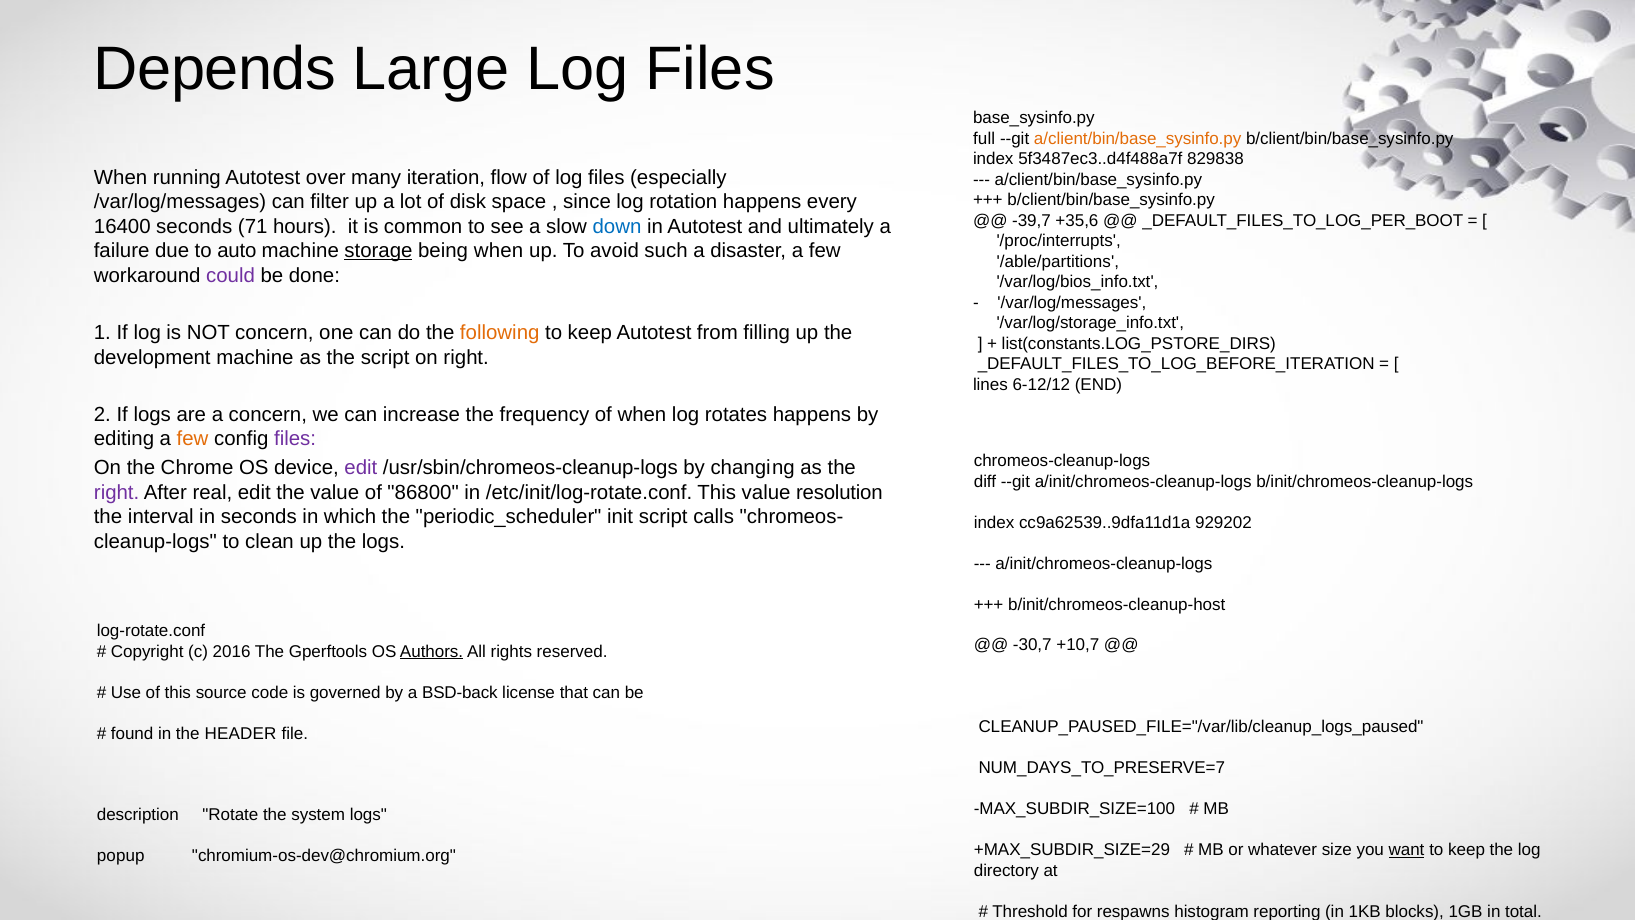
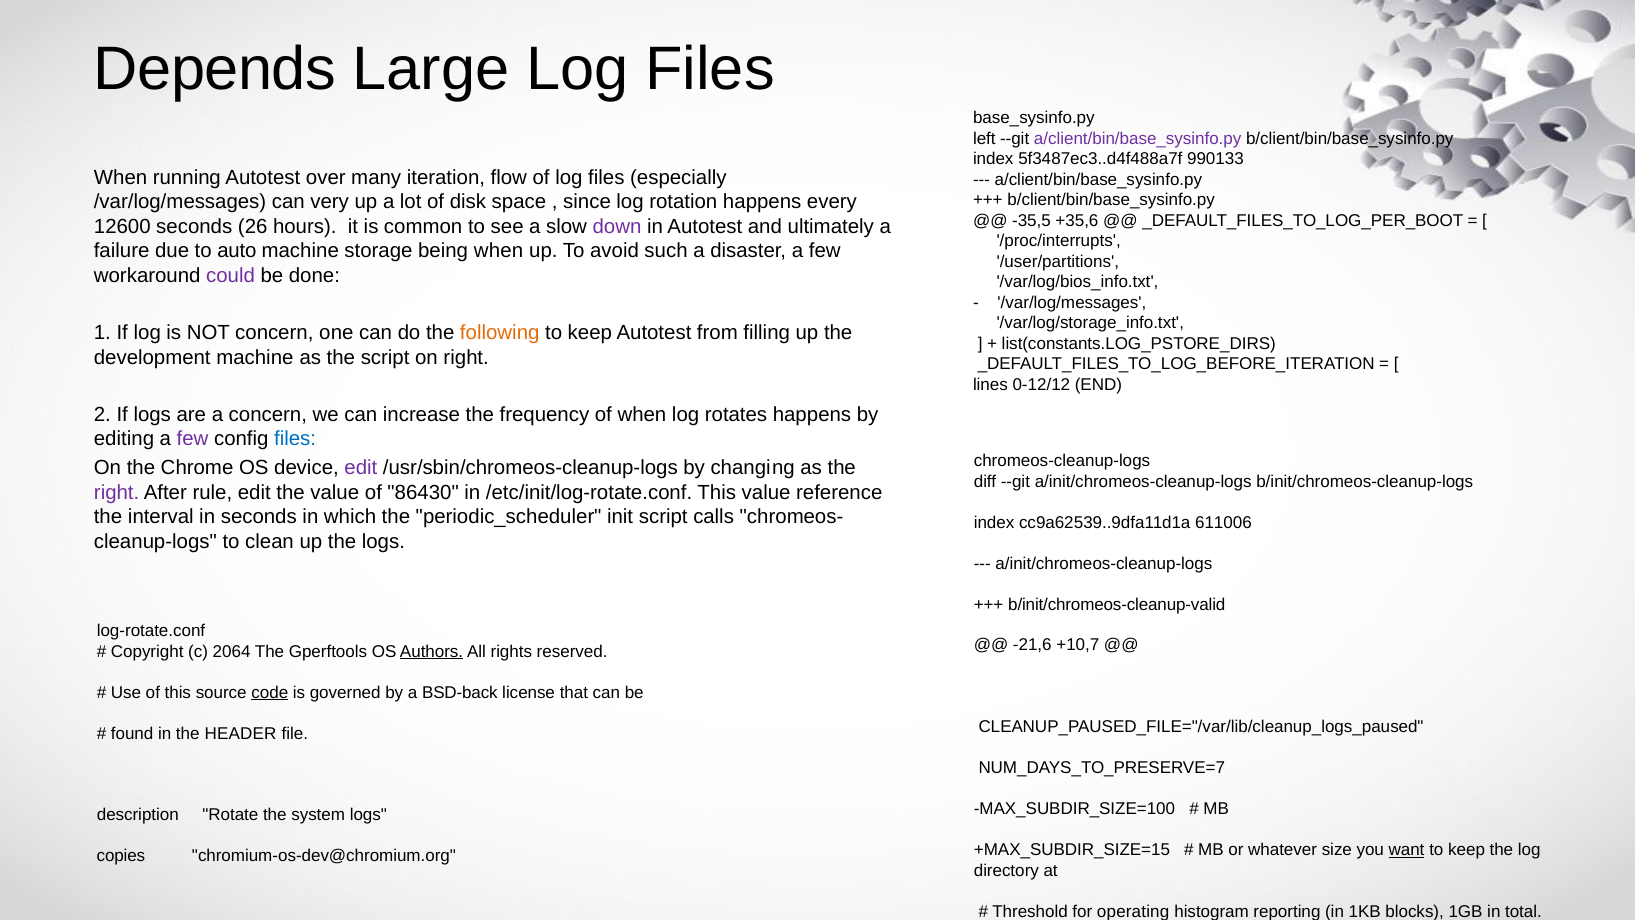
full: full -> left
a/client/bin/base_sysinfo.py at (1138, 139) colour: orange -> purple
829838: 829838 -> 990133
filter: filter -> very
-39,7: -39,7 -> -35,5
16400: 16400 -> 12600
71: 71 -> 26
down colour: blue -> purple
storage underline: present -> none
/able/partitions: /able/partitions -> /user/partitions
6-12/12: 6-12/12 -> 0-12/12
few at (193, 439) colour: orange -> purple
files at (295, 439) colour: purple -> blue
real: real -> rule
86800: 86800 -> 86430
resolution: resolution -> reference
929202: 929202 -> 611006
b/init/chromeos-cleanup-host: b/init/chromeos-cleanup-host -> b/init/chromeos-cleanup-valid
-30,7: -30,7 -> -21,6
2016: 2016 -> 2064
code underline: none -> present
+MAX_SUBDIR_SIZE=29: +MAX_SUBDIR_SIZE=29 -> +MAX_SUBDIR_SIZE=15
popup: popup -> copies
respawns: respawns -> operating
